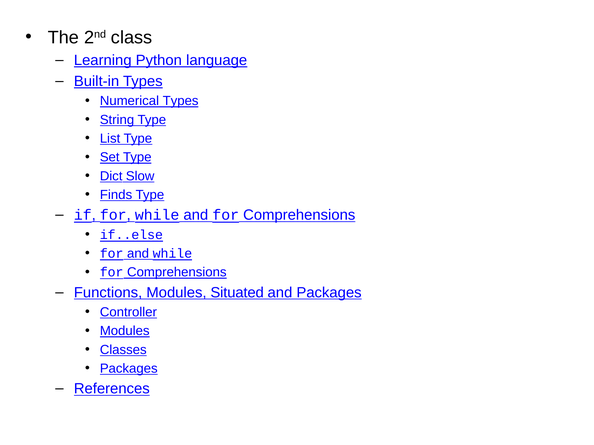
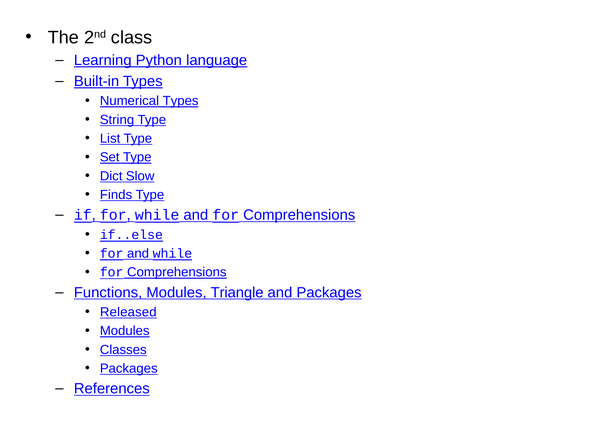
Situated: Situated -> Triangle
Controller: Controller -> Released
